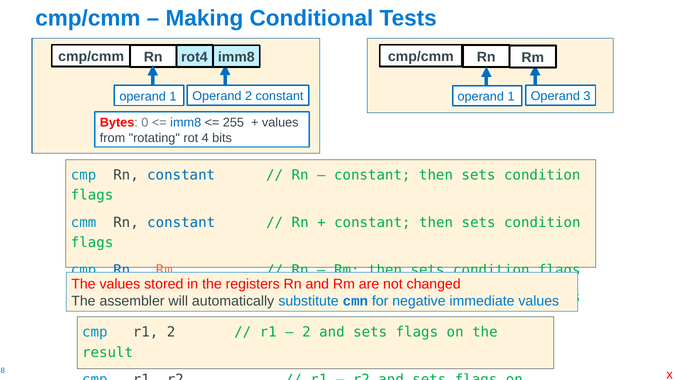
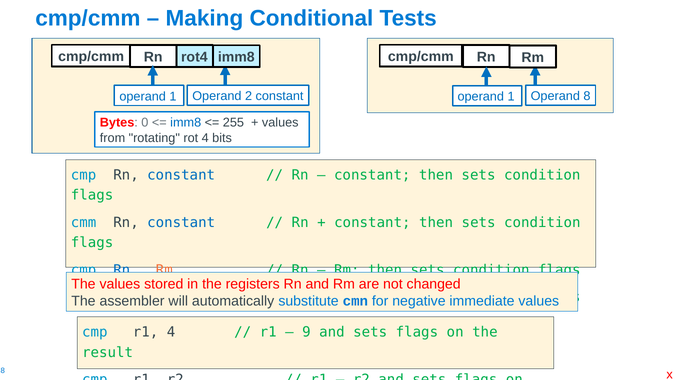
3: 3 -> 8
r1 2: 2 -> 4
2 at (306, 332): 2 -> 9
